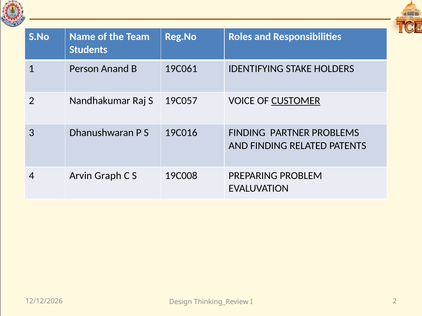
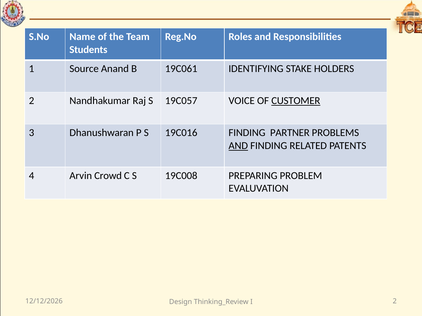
Person: Person -> Source
AND at (238, 146) underline: none -> present
Graph: Graph -> Crowd
